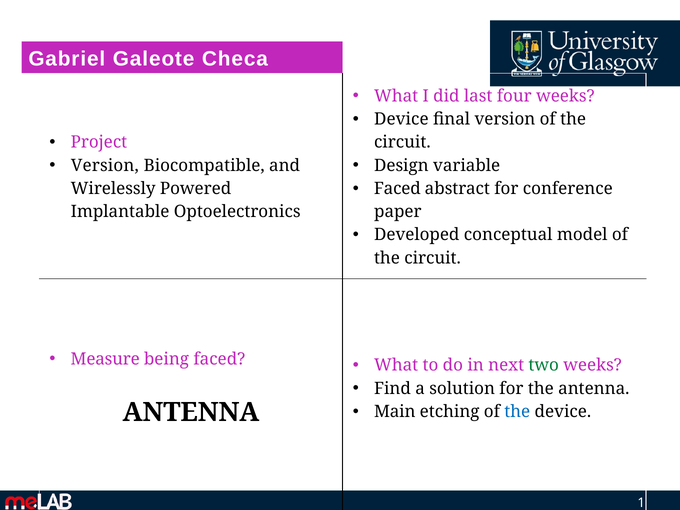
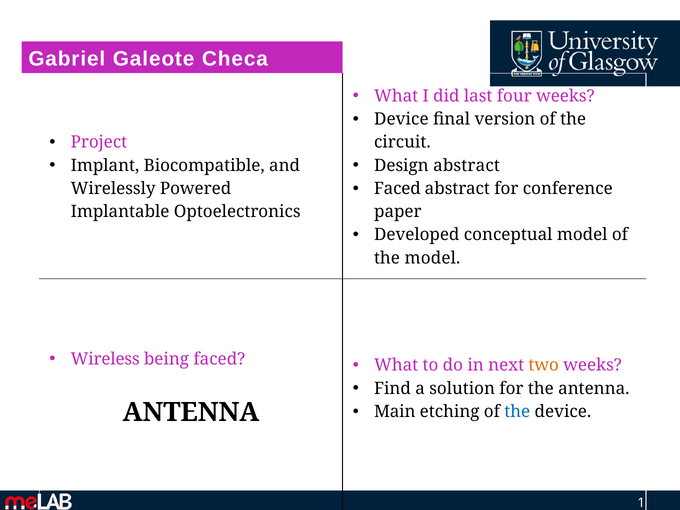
Version at (105, 165): Version -> Implant
Design variable: variable -> abstract
circuit at (433, 258): circuit -> model
Measure: Measure -> Wireless
two colour: green -> orange
